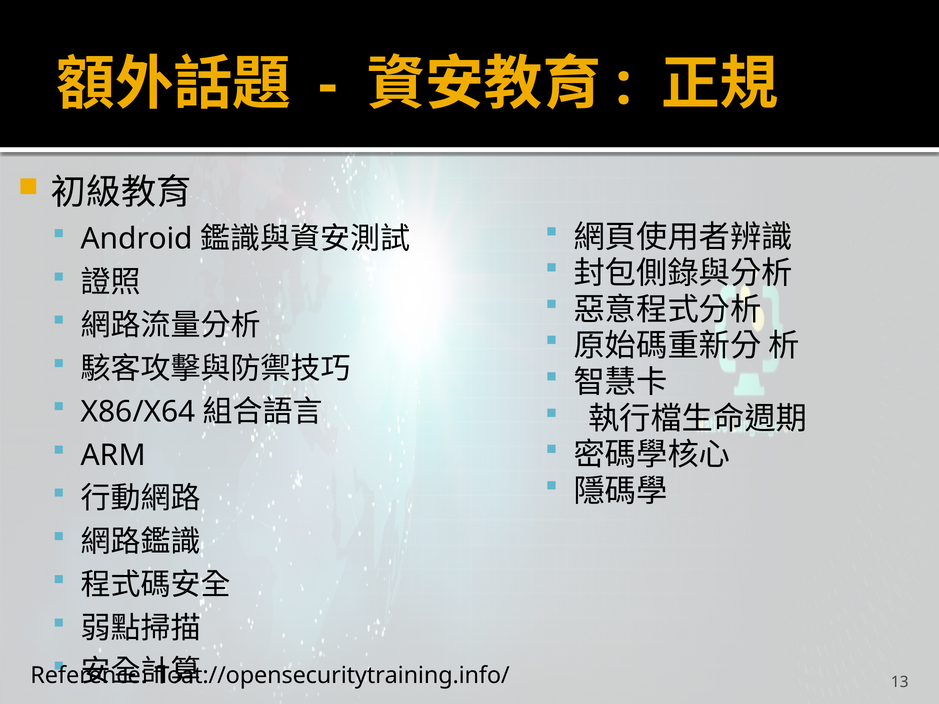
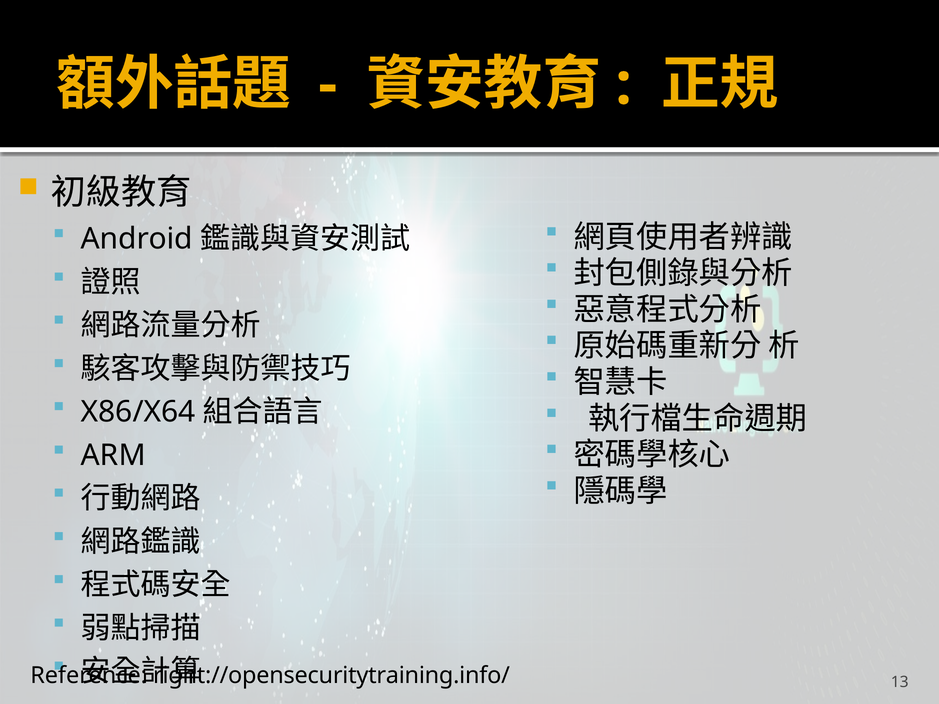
float://opensecuritytraining.info/: float://opensecuritytraining.info/ -> right://opensecuritytraining.info/
